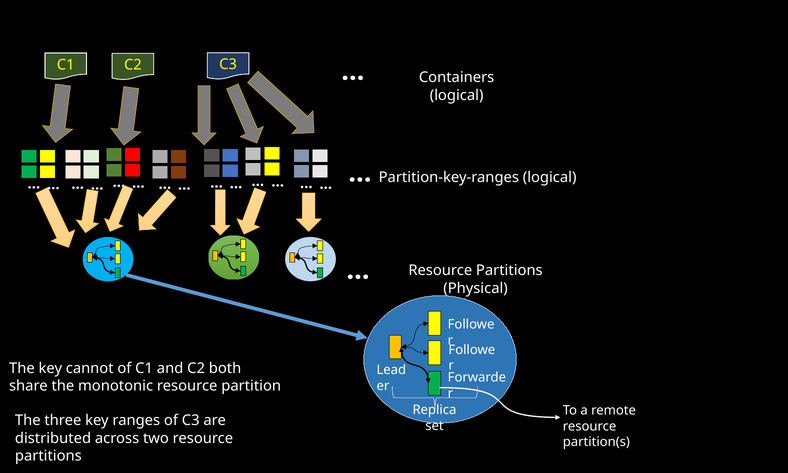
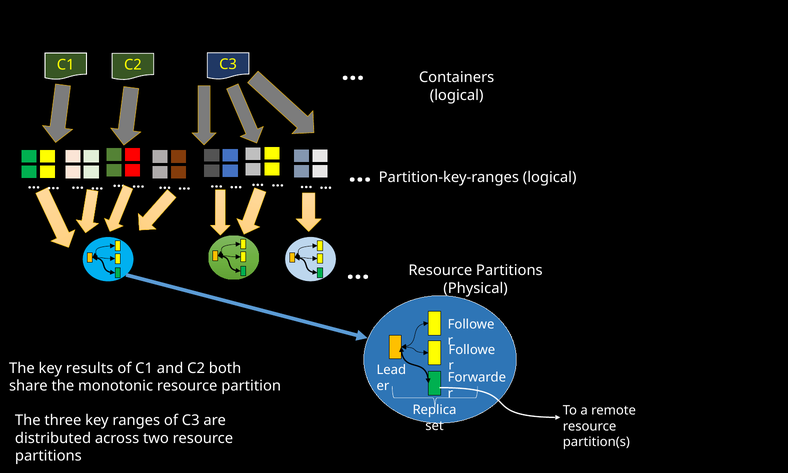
cannot: cannot -> results
